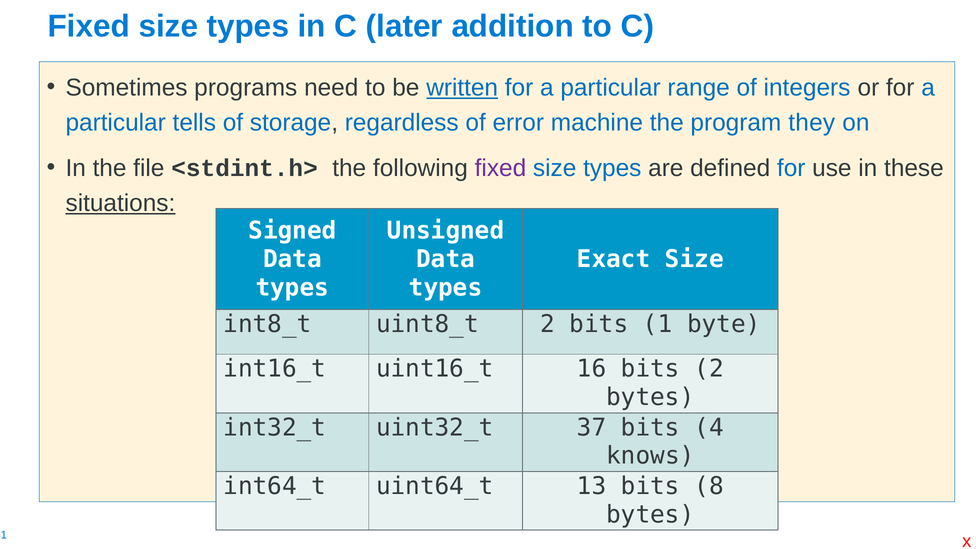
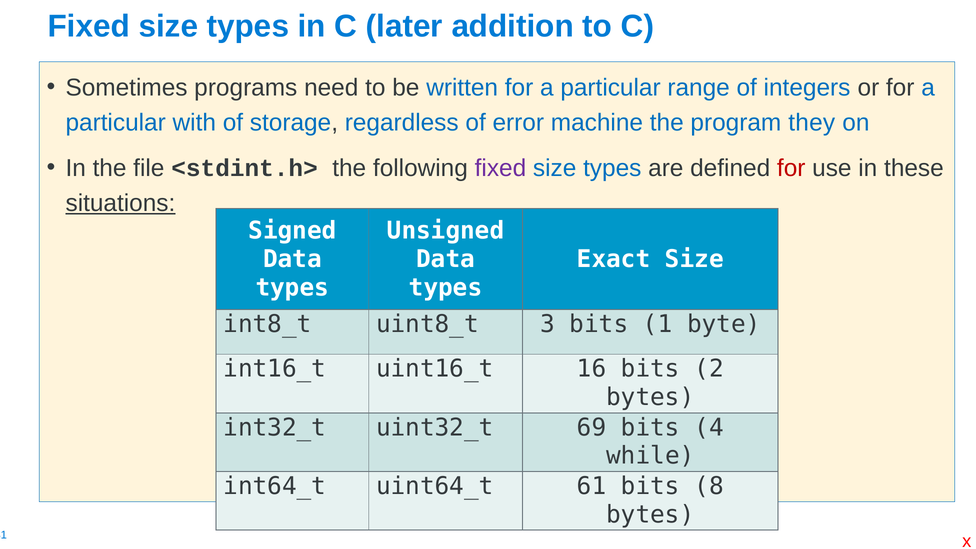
written underline: present -> none
tells: tells -> with
for at (791, 168) colour: blue -> red
2 at (548, 324): 2 -> 3
37: 37 -> 69
knows: knows -> while
13: 13 -> 61
